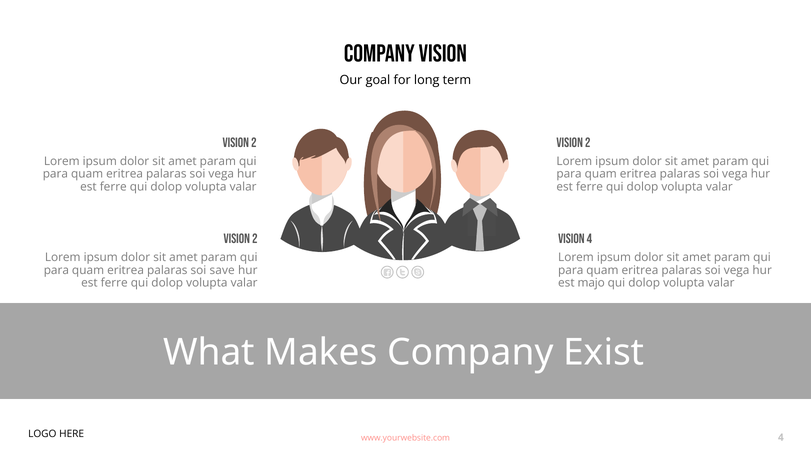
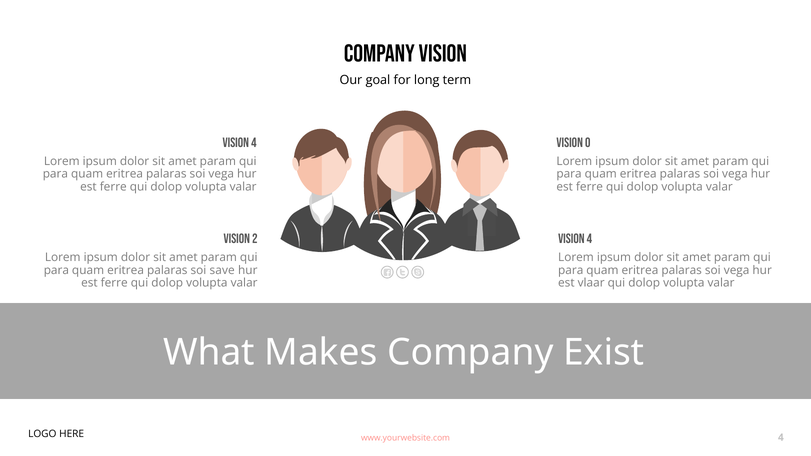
2 at (254, 143): 2 -> 4
2 at (588, 143): 2 -> 0
majo: majo -> vlaar
